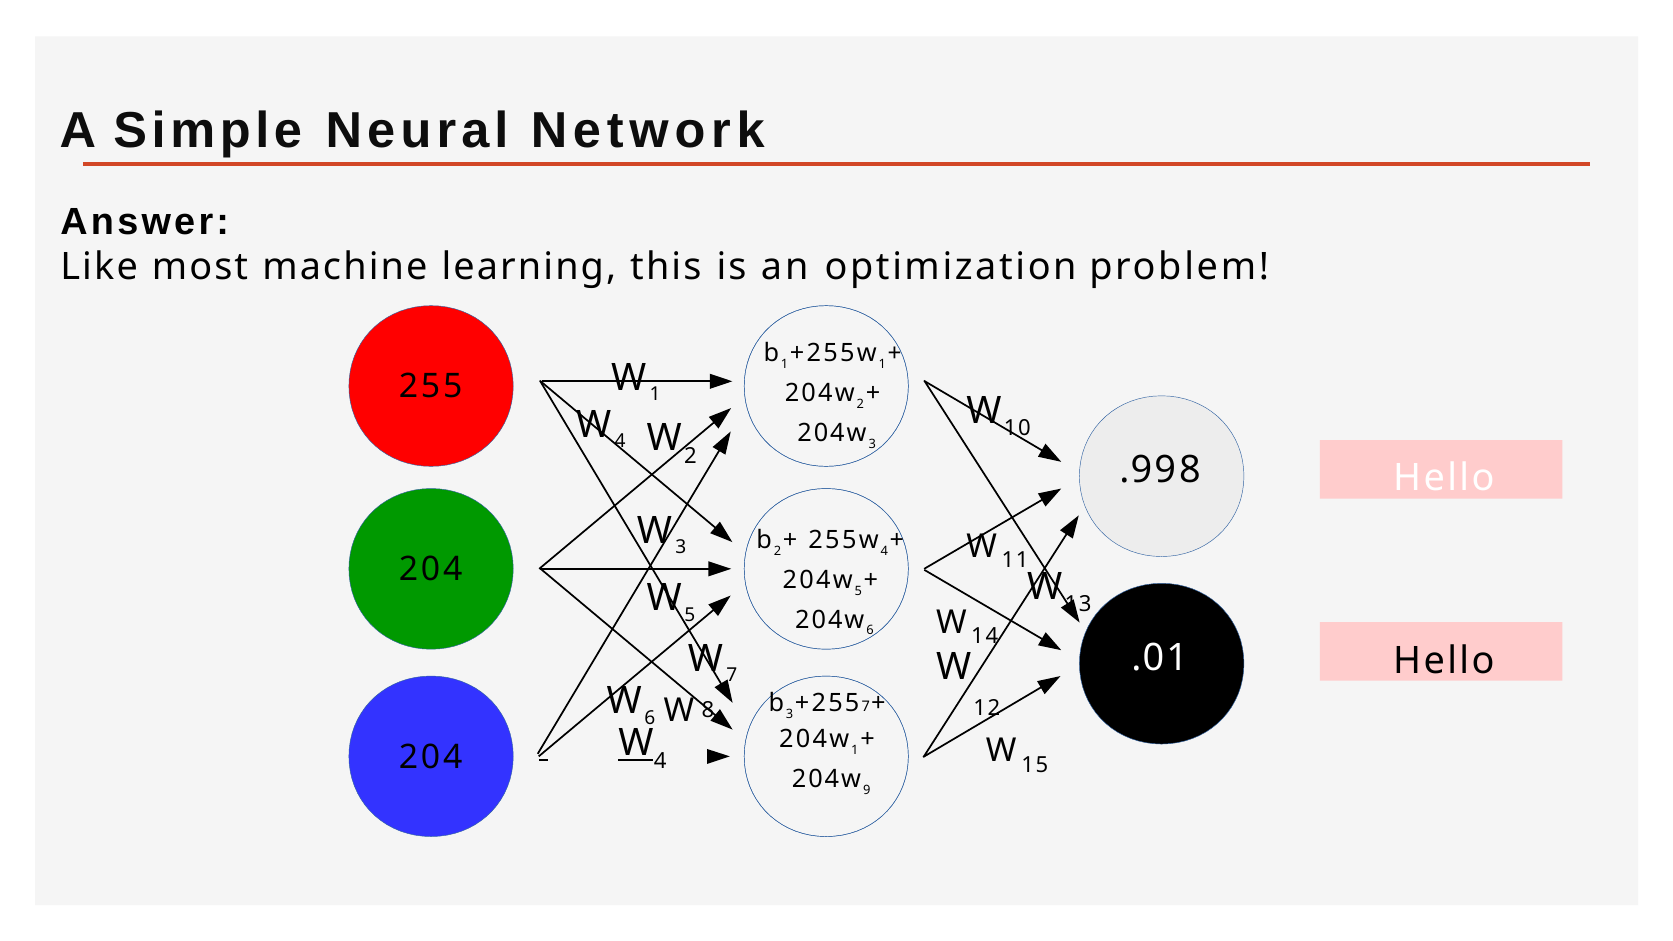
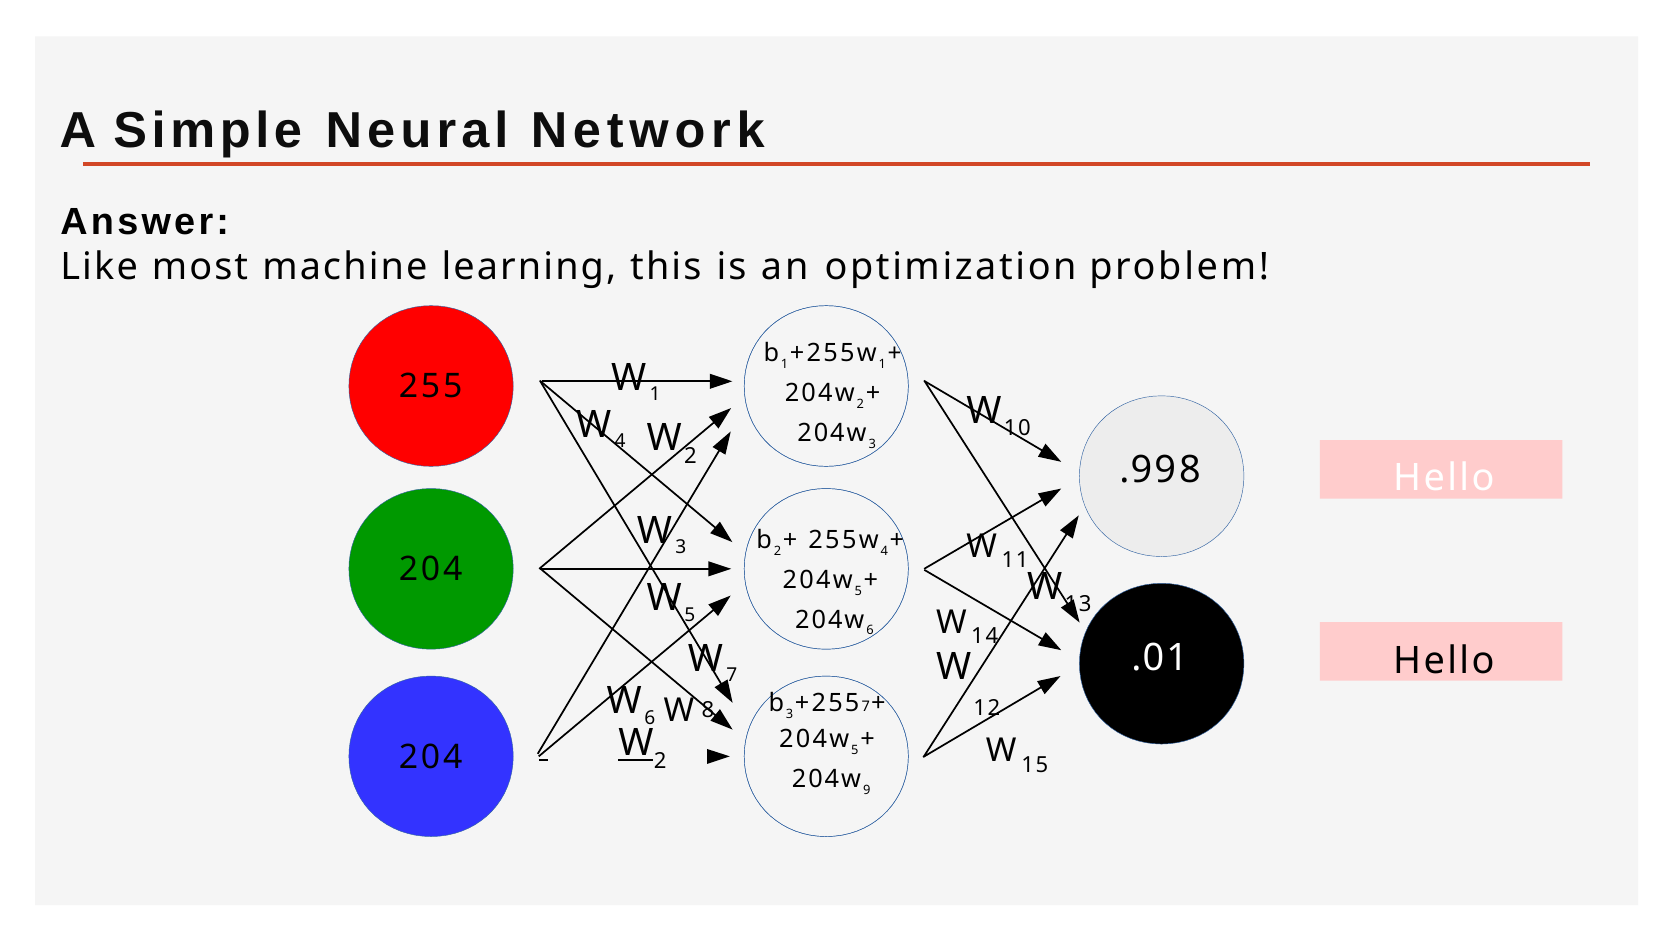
1 at (855, 750): 1 -> 5
4 at (660, 761): 4 -> 2
